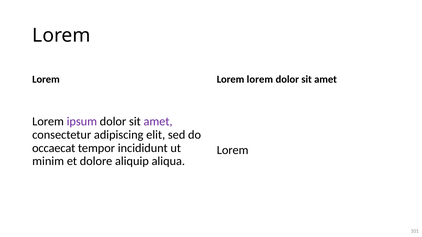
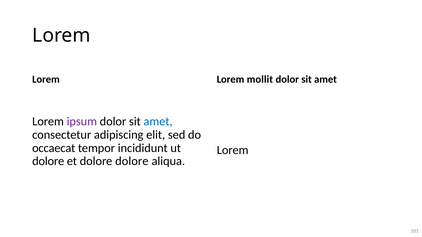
lorem at (260, 79): lorem -> mollit
amet at (158, 122) colour: purple -> blue
minim at (48, 162): minim -> dolore
dolore aliquip: aliquip -> dolore
